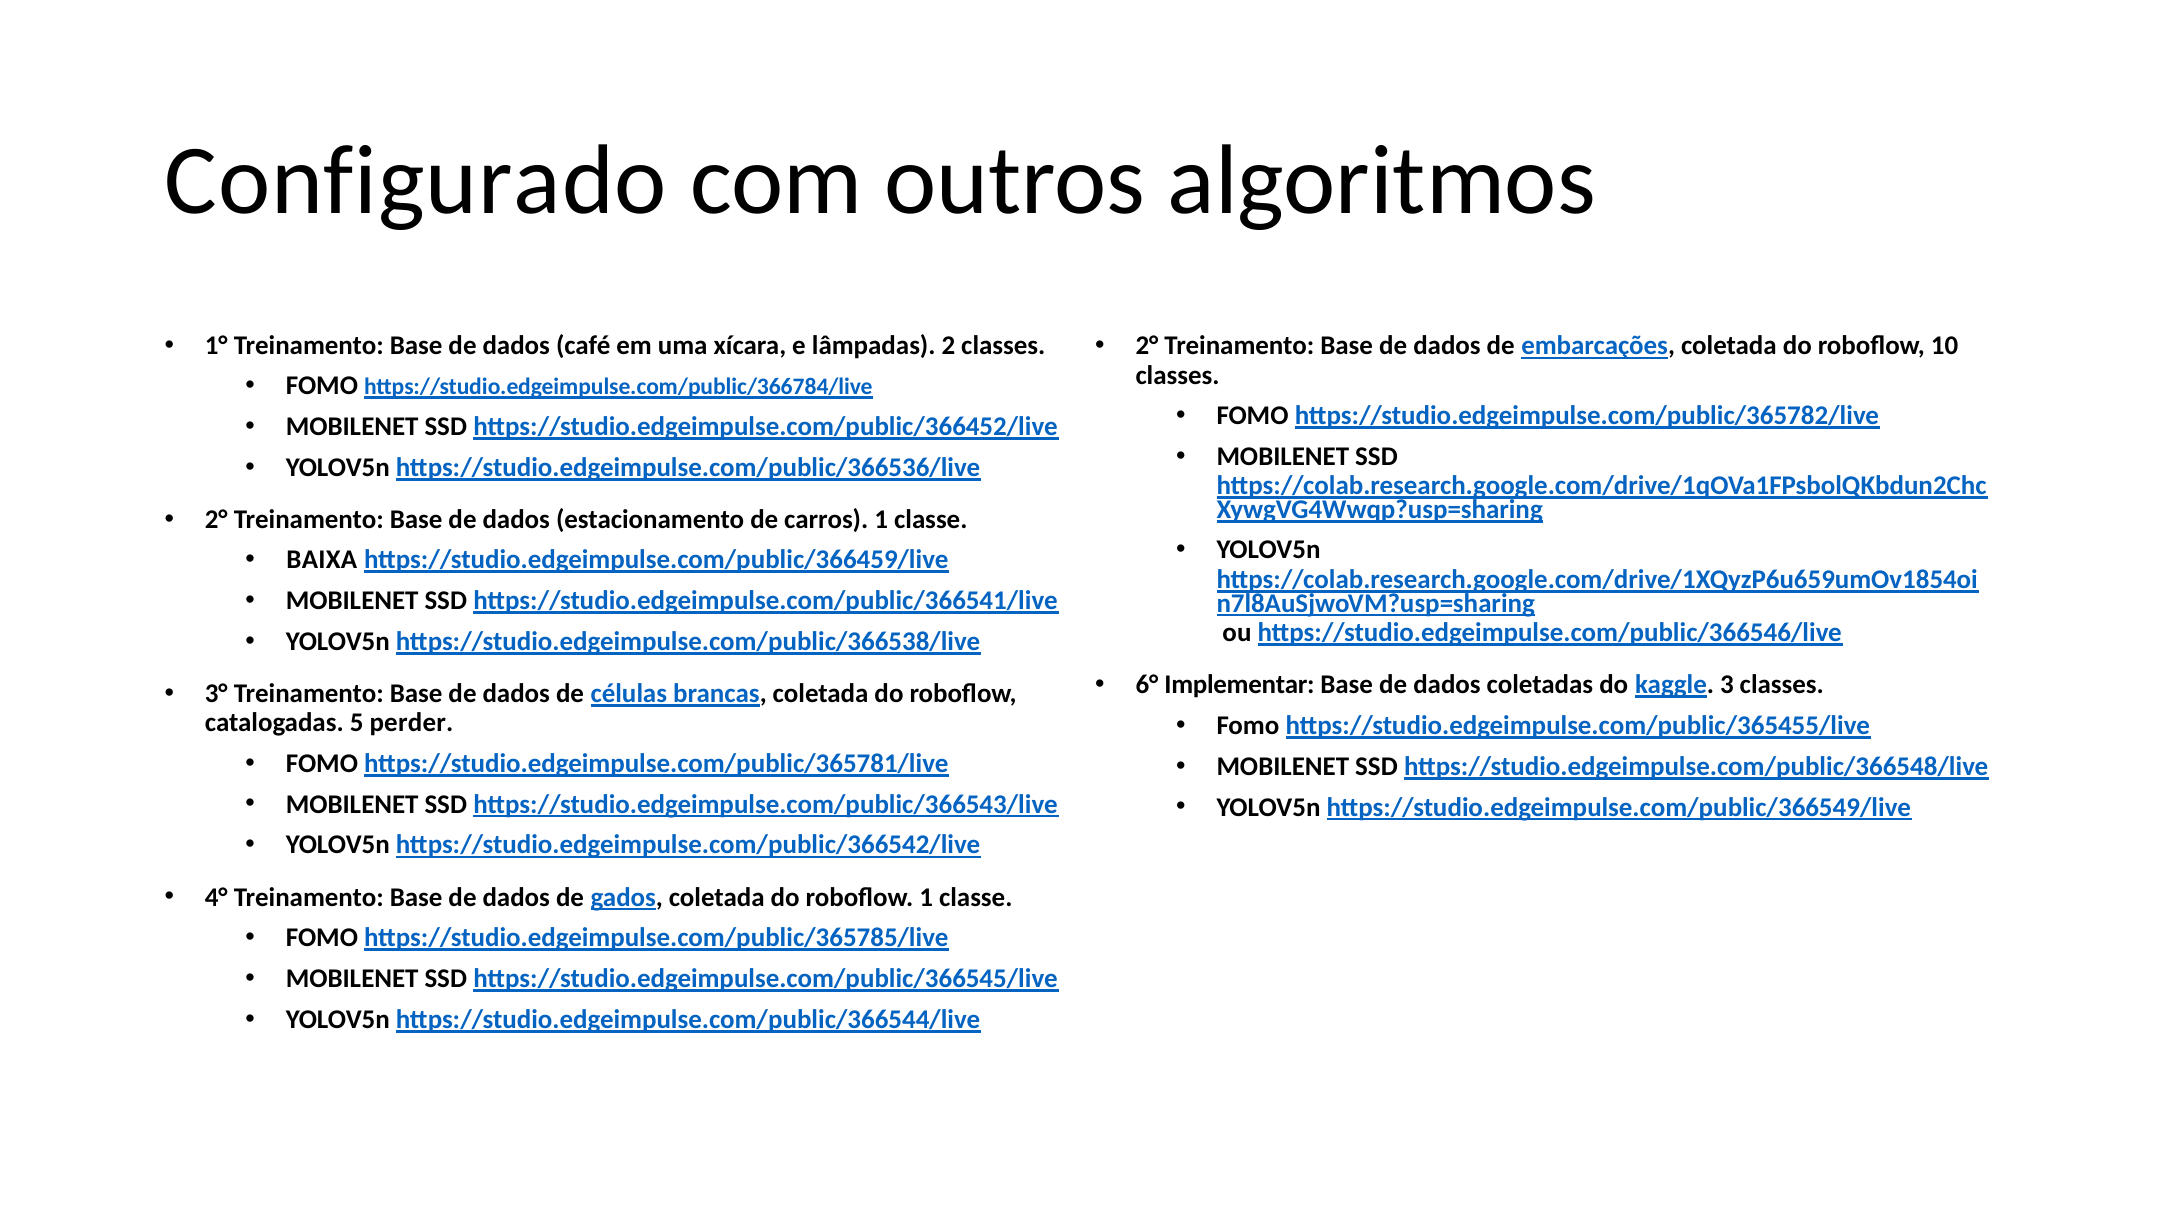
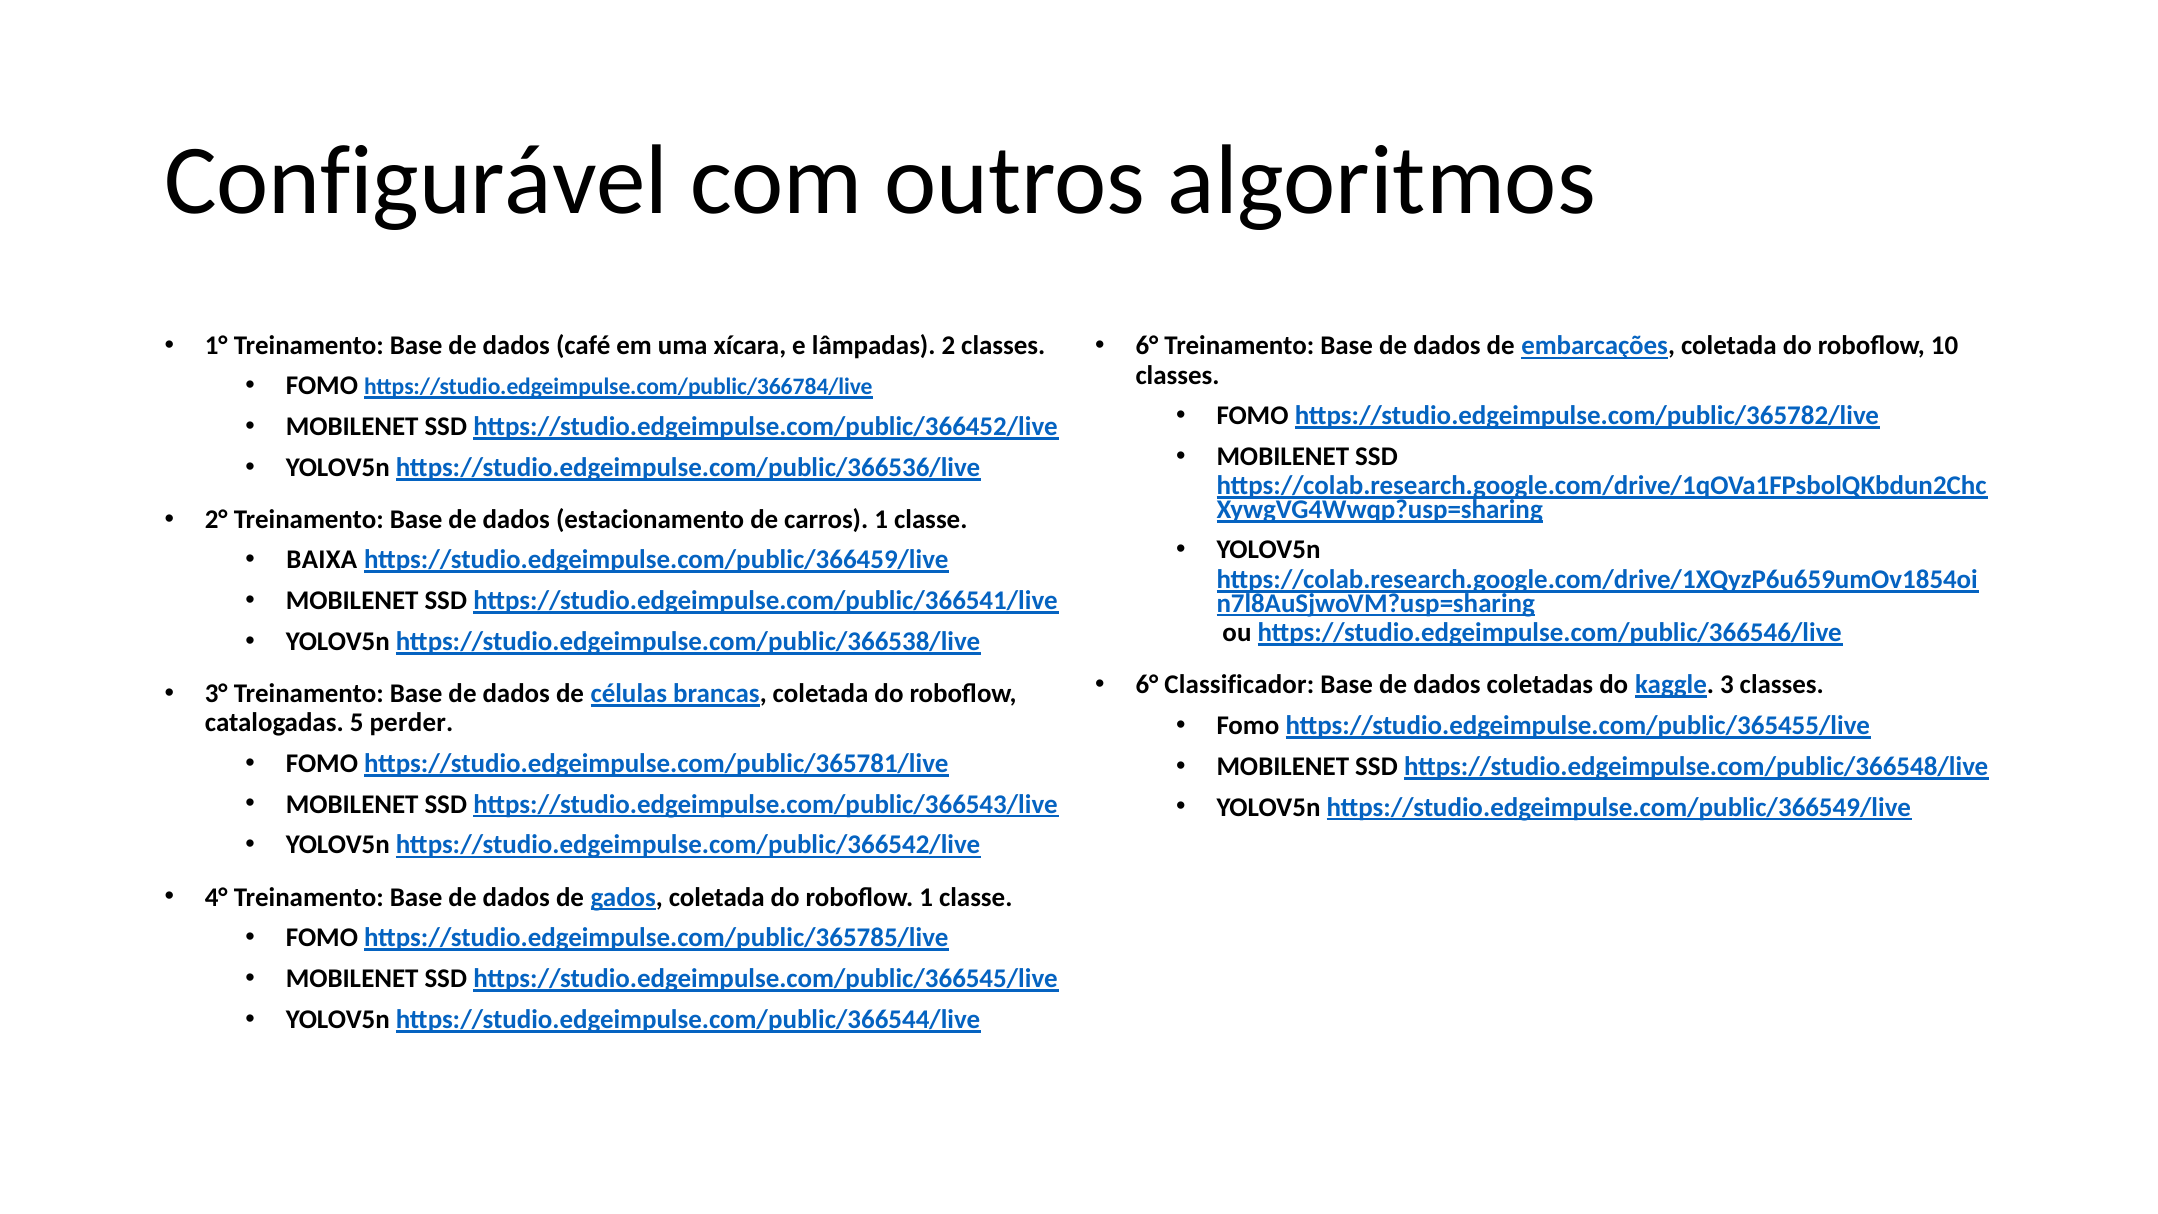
Configurado: Configurado -> Configurável
2° at (1147, 346): 2° -> 6°
Implementar: Implementar -> Classificador
